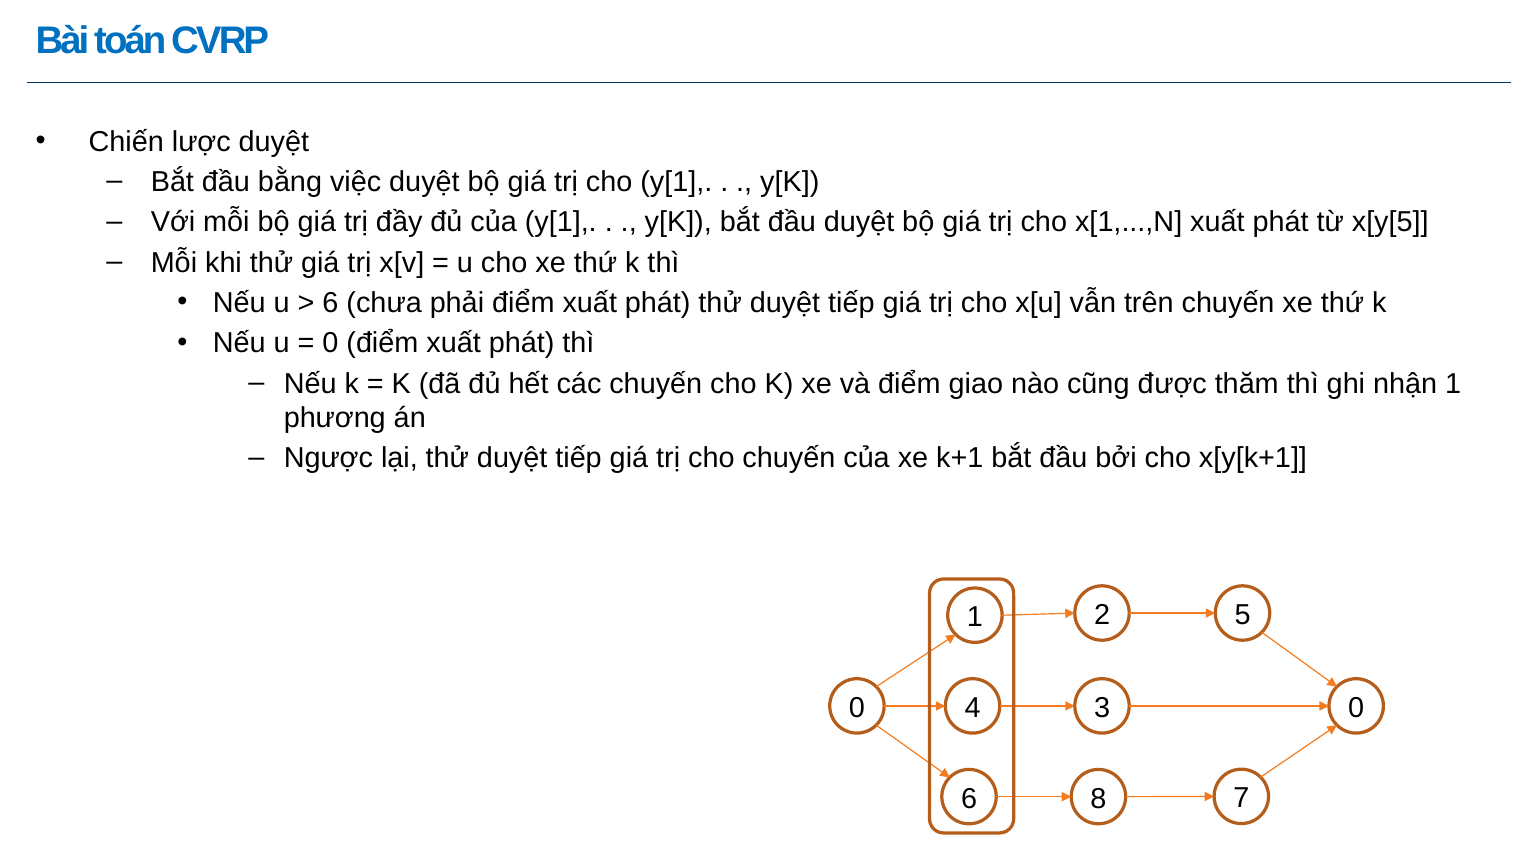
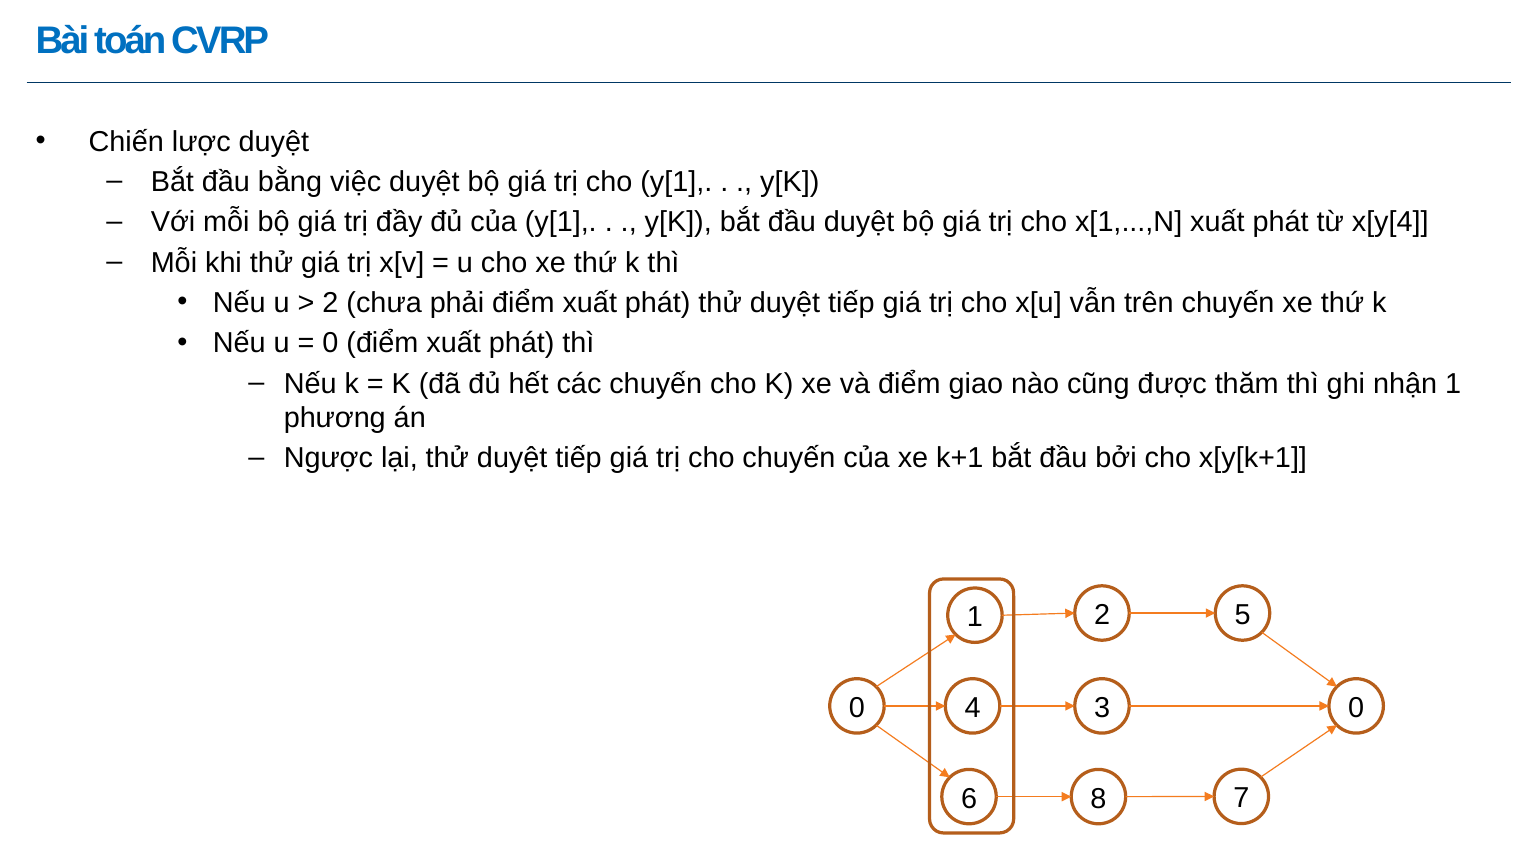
x[y[5: x[y[5 -> x[y[4
6 at (330, 303): 6 -> 2
